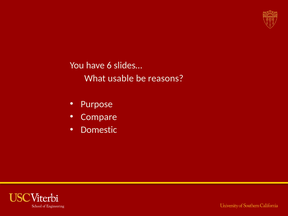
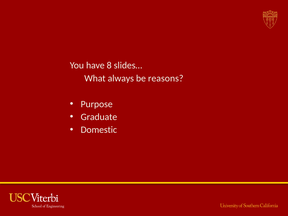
6: 6 -> 8
usable: usable -> always
Compare: Compare -> Graduate
